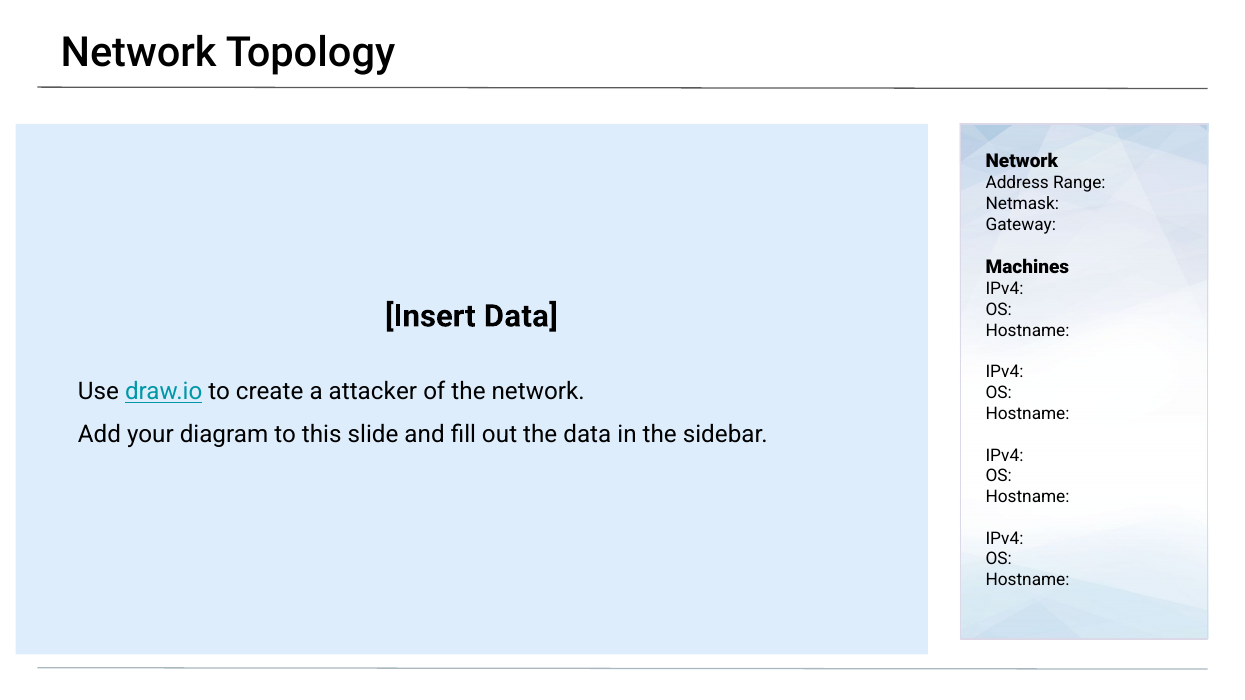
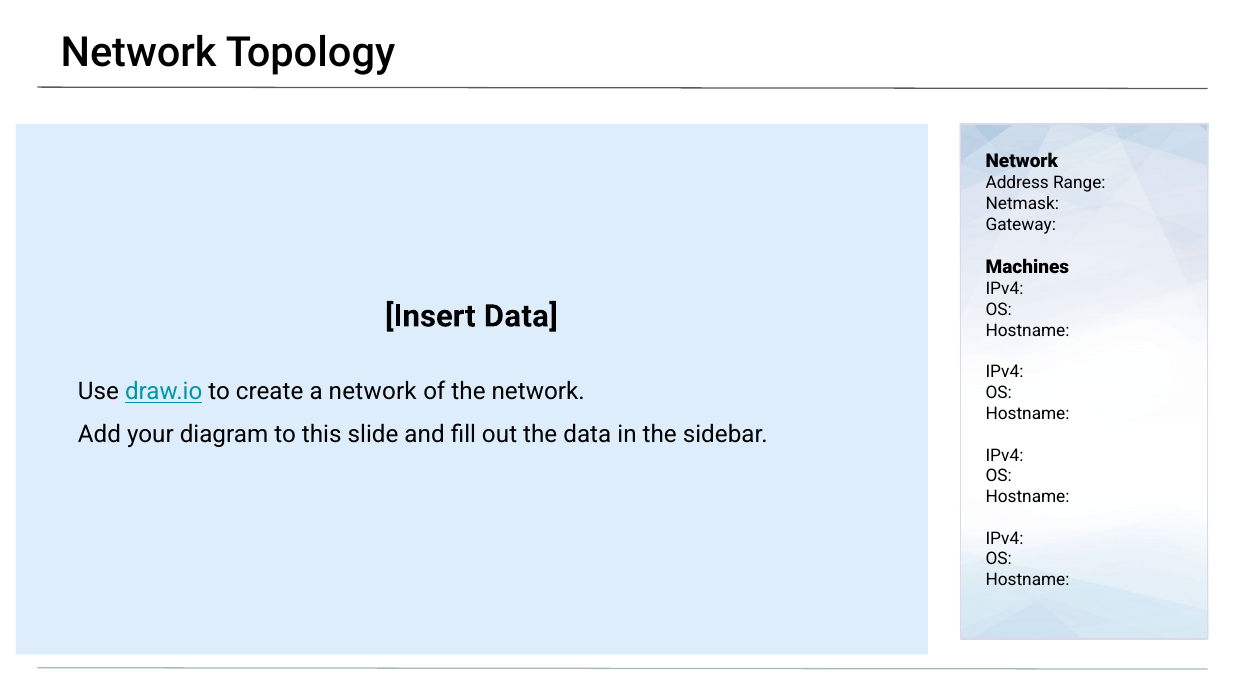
a attacker: attacker -> network
